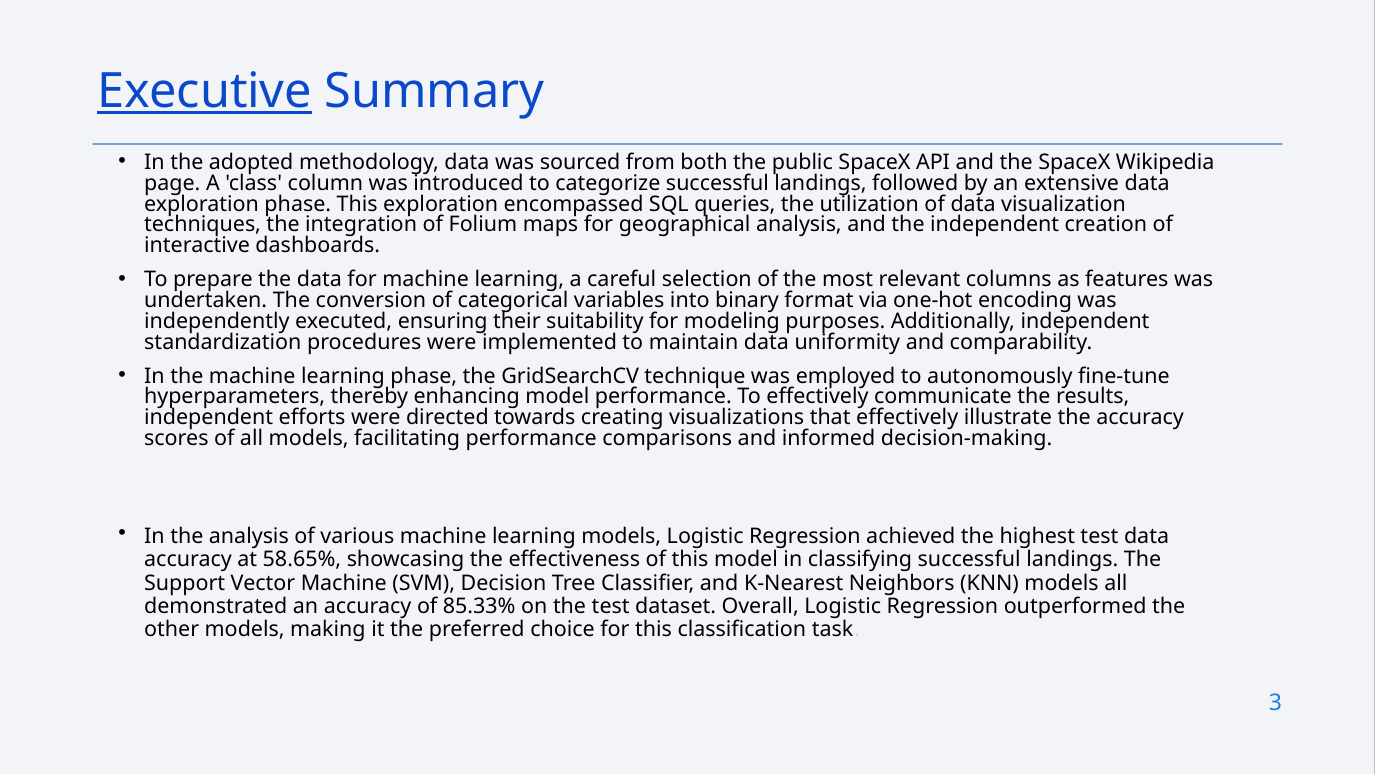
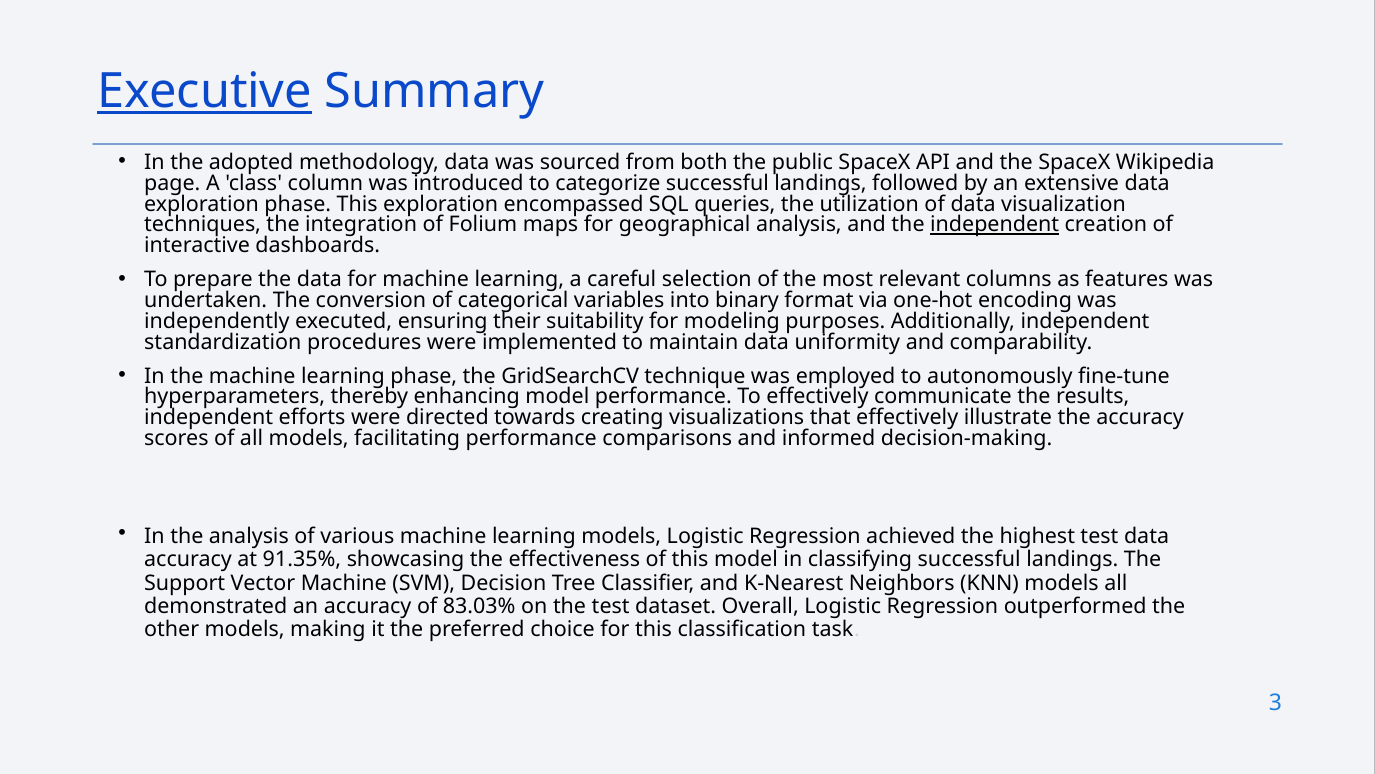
independent at (995, 225) underline: none -> present
58.65%: 58.65% -> 91.35%
85.33%: 85.33% -> 83.03%
